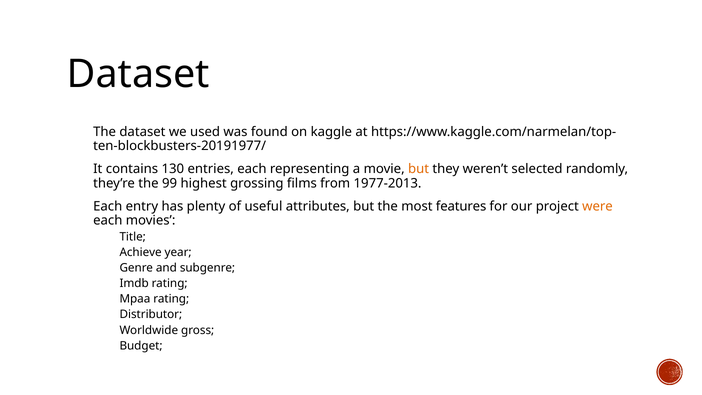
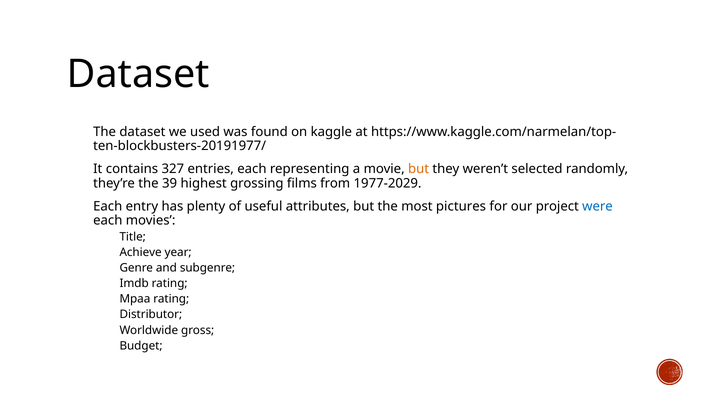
130: 130 -> 327
99: 99 -> 39
1977-2013: 1977-2013 -> 1977-2029
features: features -> pictures
were colour: orange -> blue
